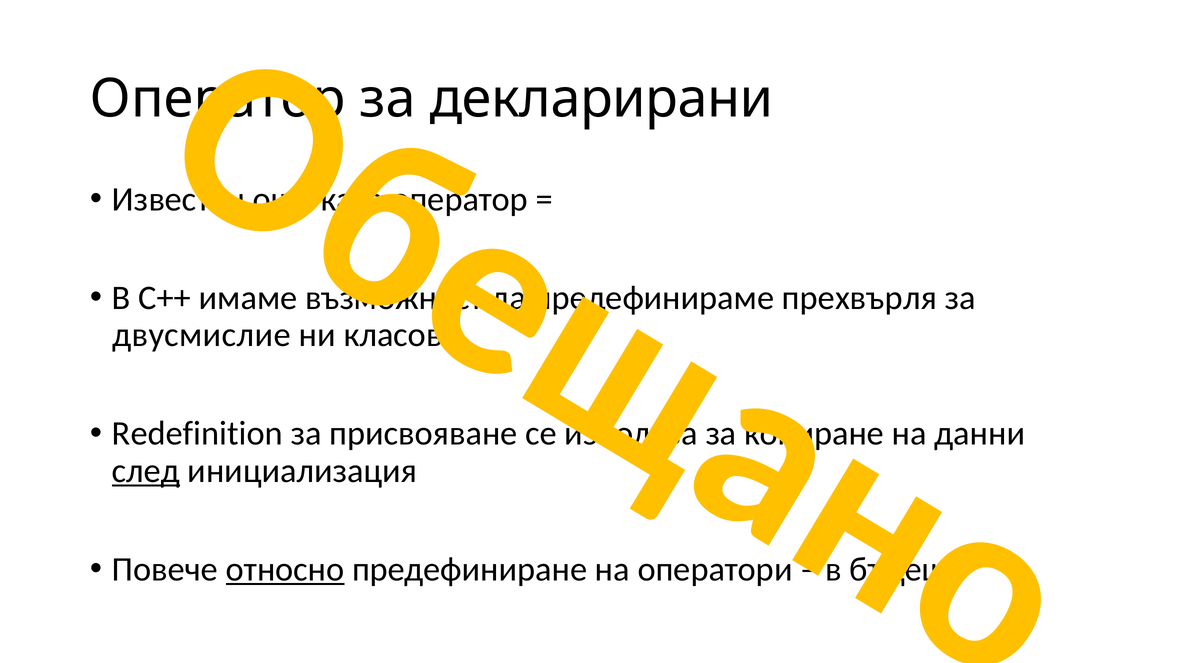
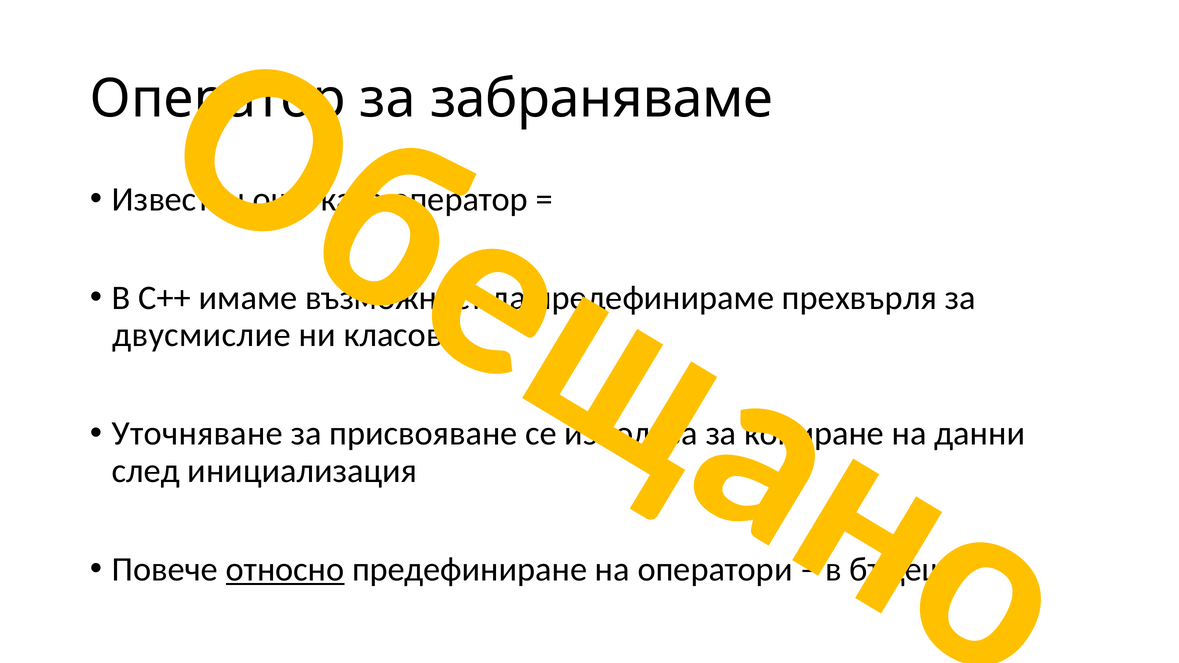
декларирани: декларирани -> забраняваме
Redefinition: Redefinition -> Уточняване
след underline: present -> none
